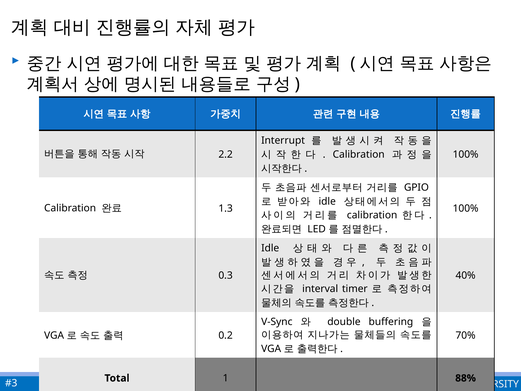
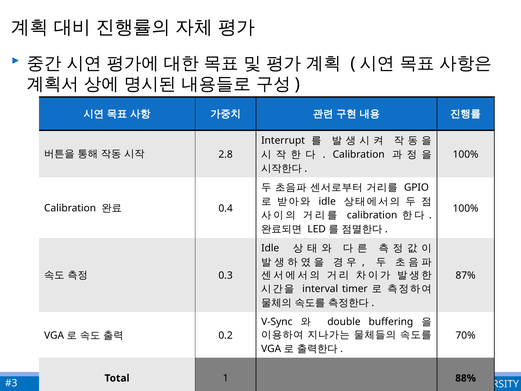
2.2: 2.2 -> 2.8
1.3: 1.3 -> 0.4
40%: 40% -> 87%
